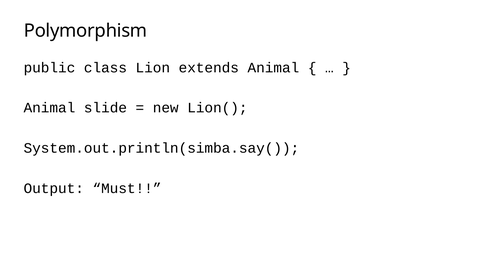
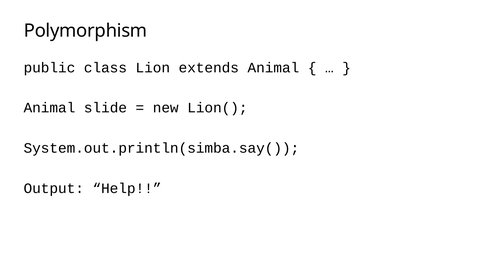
Must: Must -> Help
